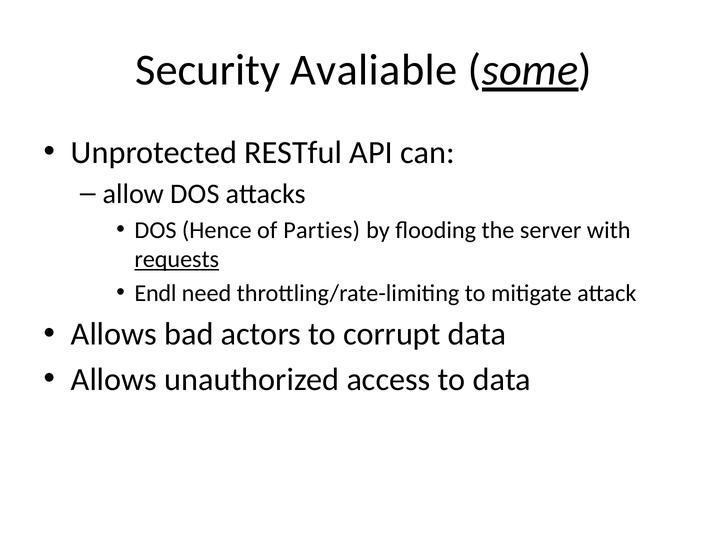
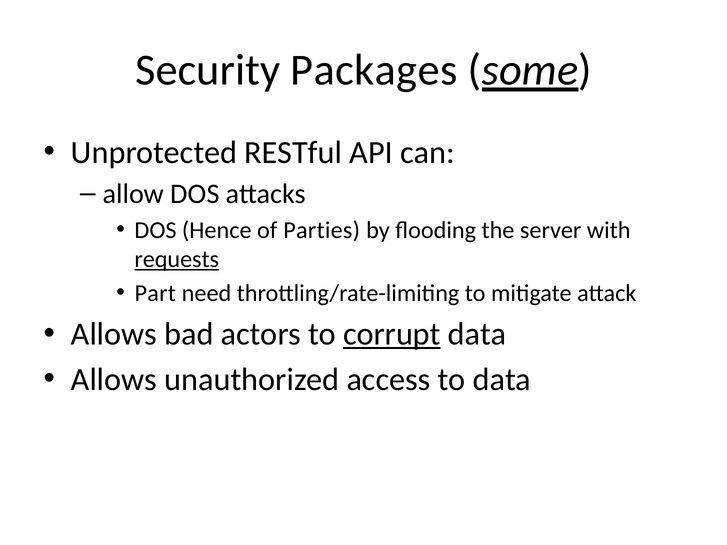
Avaliable: Avaliable -> Packages
Endl: Endl -> Part
corrupt underline: none -> present
